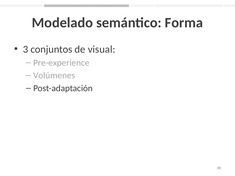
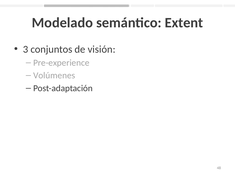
Forma: Forma -> Extent
visual: visual -> visión
